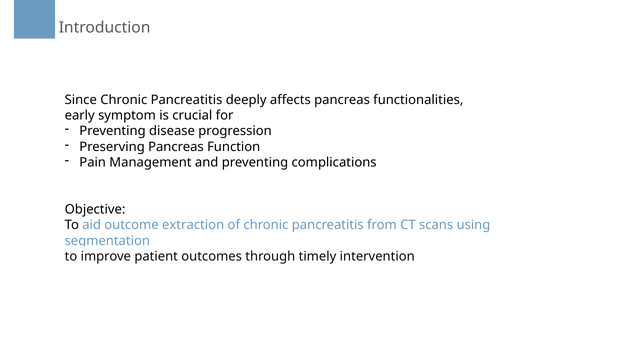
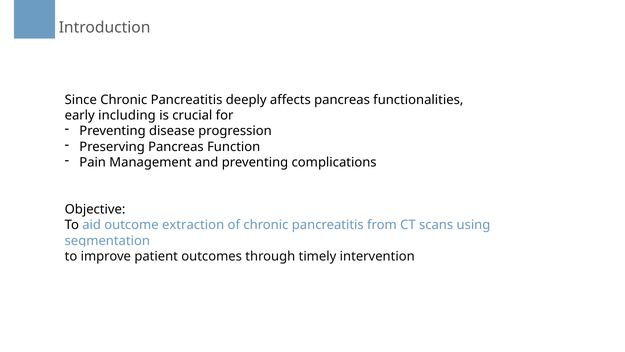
symptom: symptom -> including
